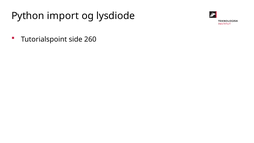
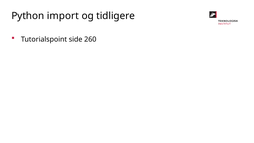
lysdiode: lysdiode -> tidligere
